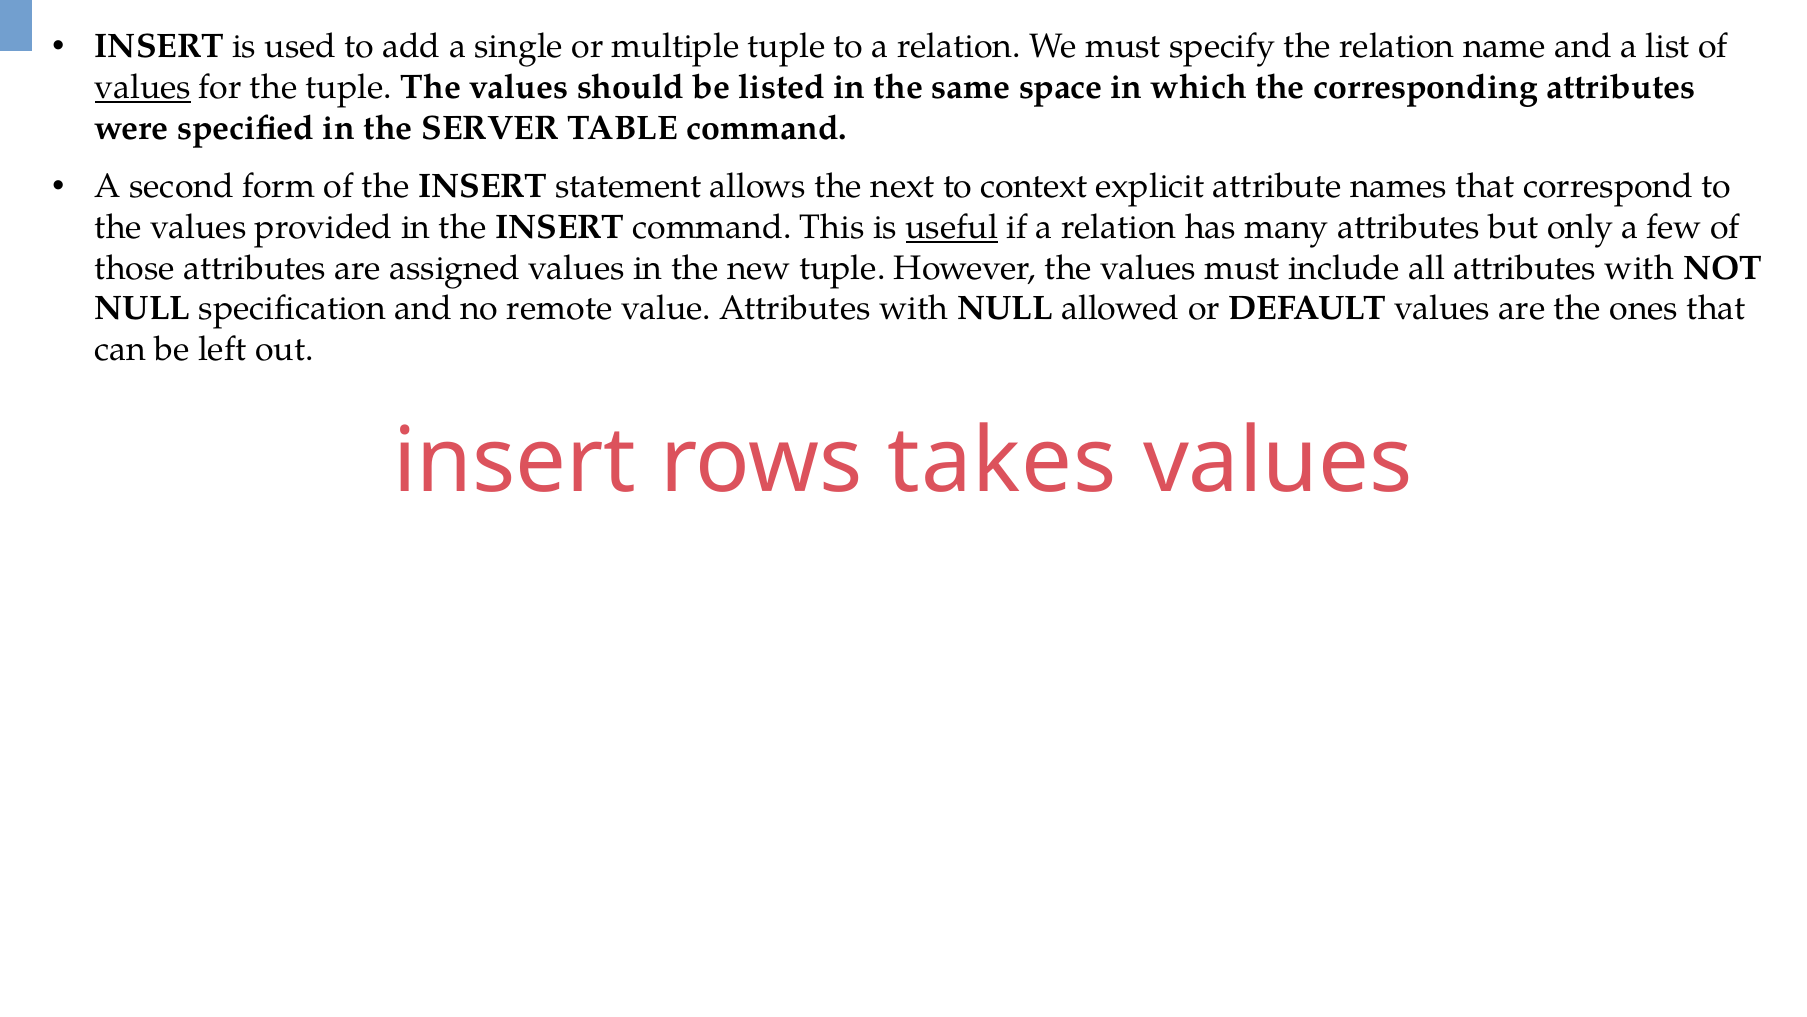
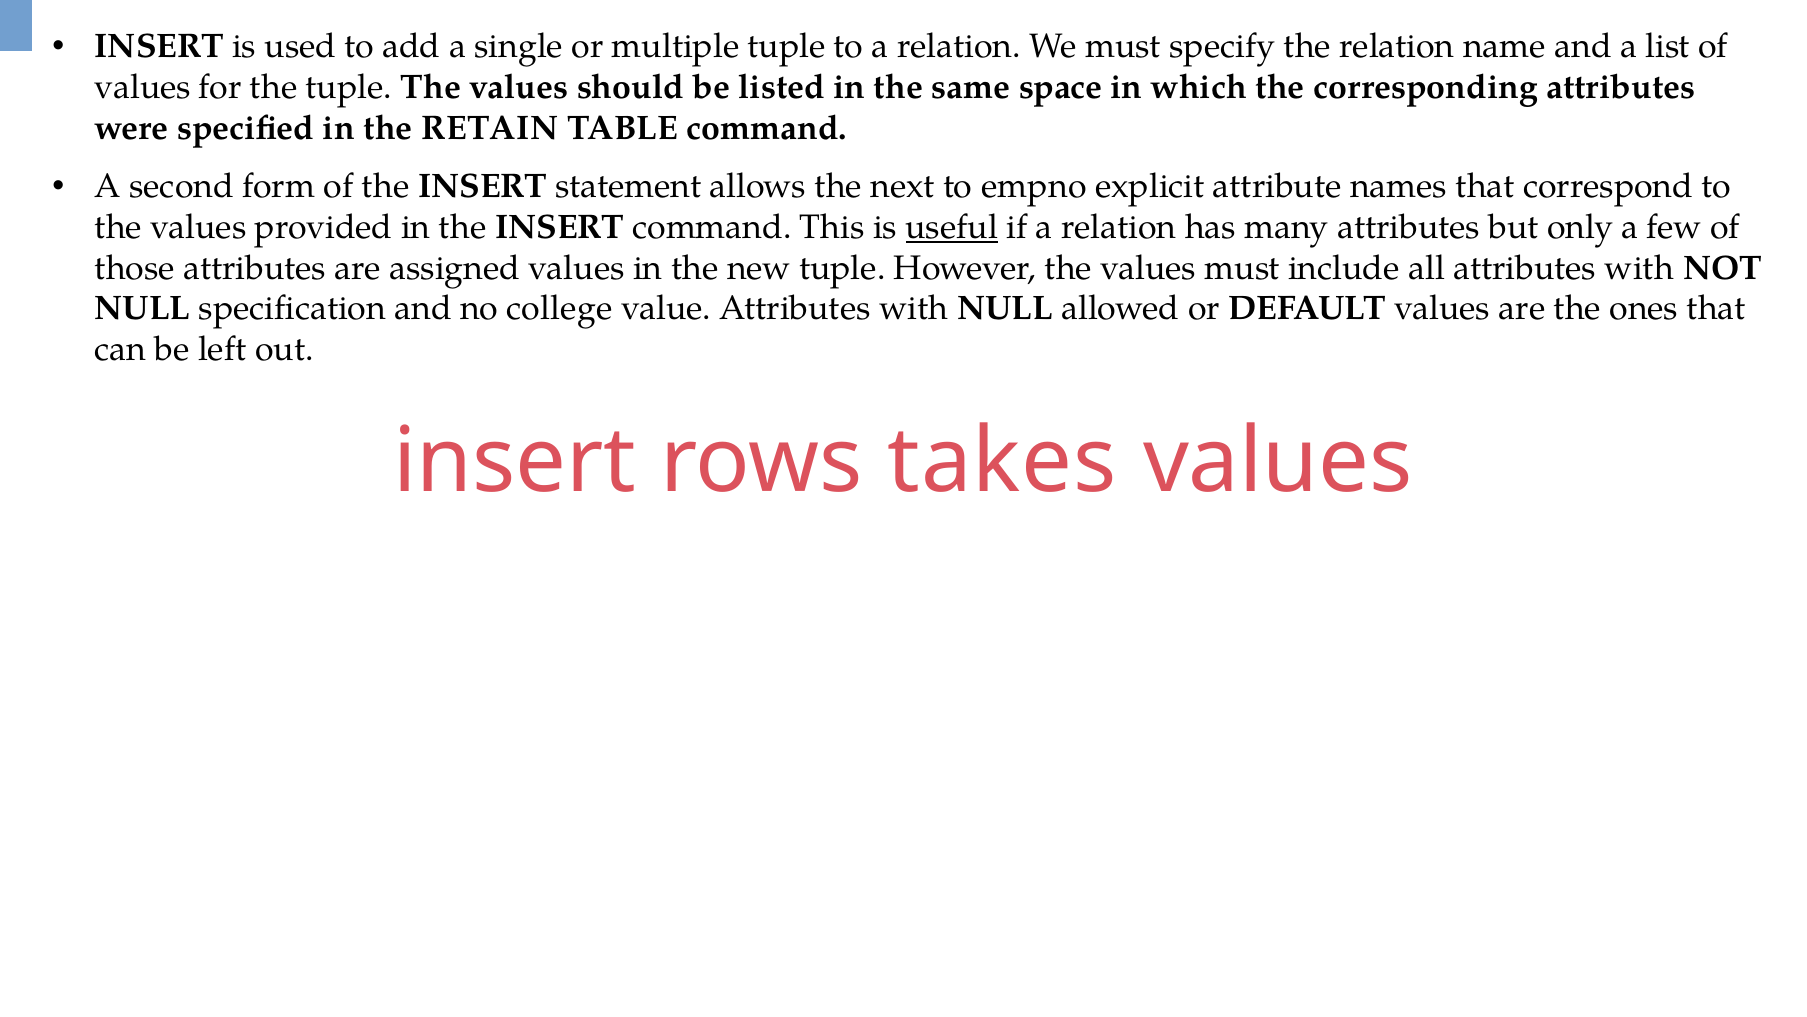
values at (143, 87) underline: present -> none
SERVER: SERVER -> RETAIN
context: context -> empno
remote: remote -> college
